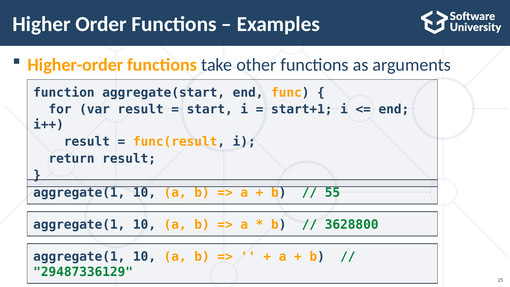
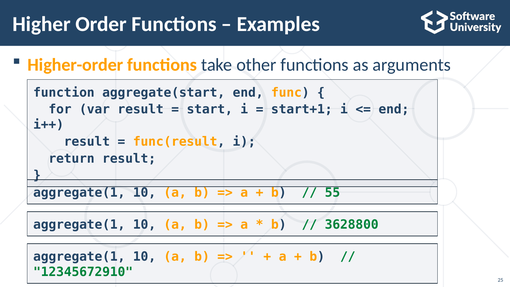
29487336129: 29487336129 -> 12345672910
